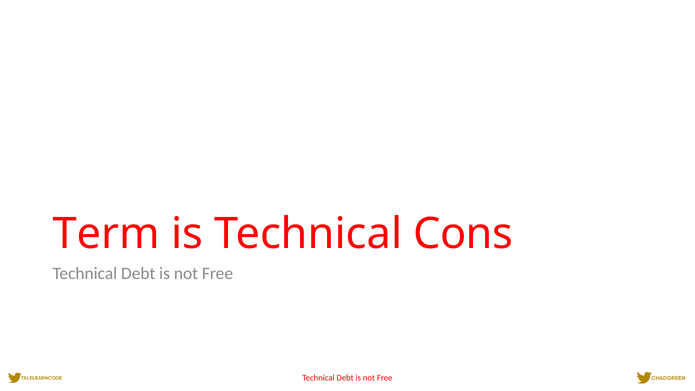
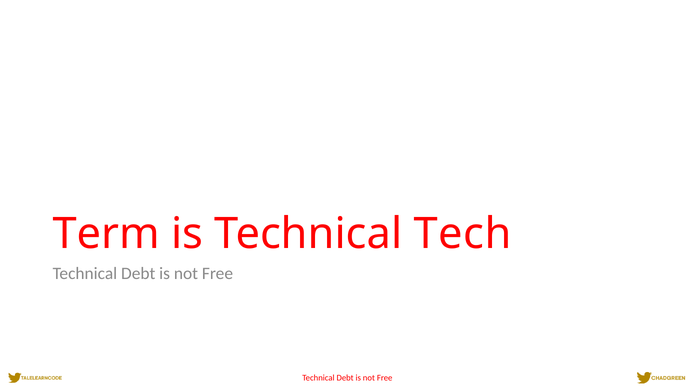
Cons: Cons -> Tech
